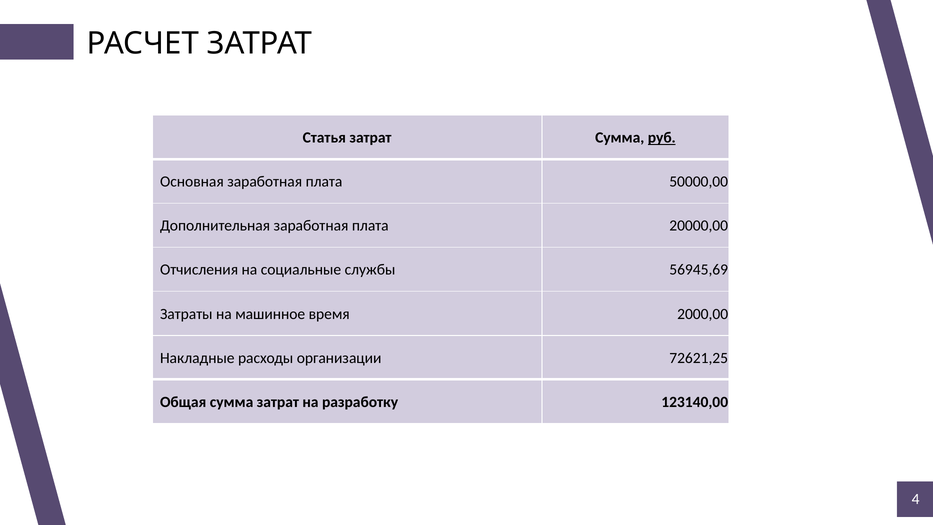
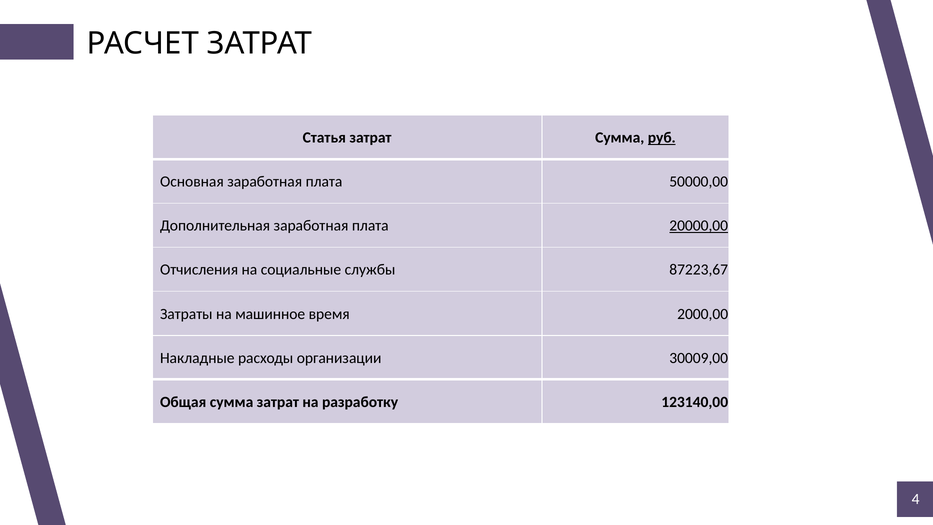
20000,00 underline: none -> present
56945,69: 56945,69 -> 87223,67
72621,25: 72621,25 -> 30009,00
